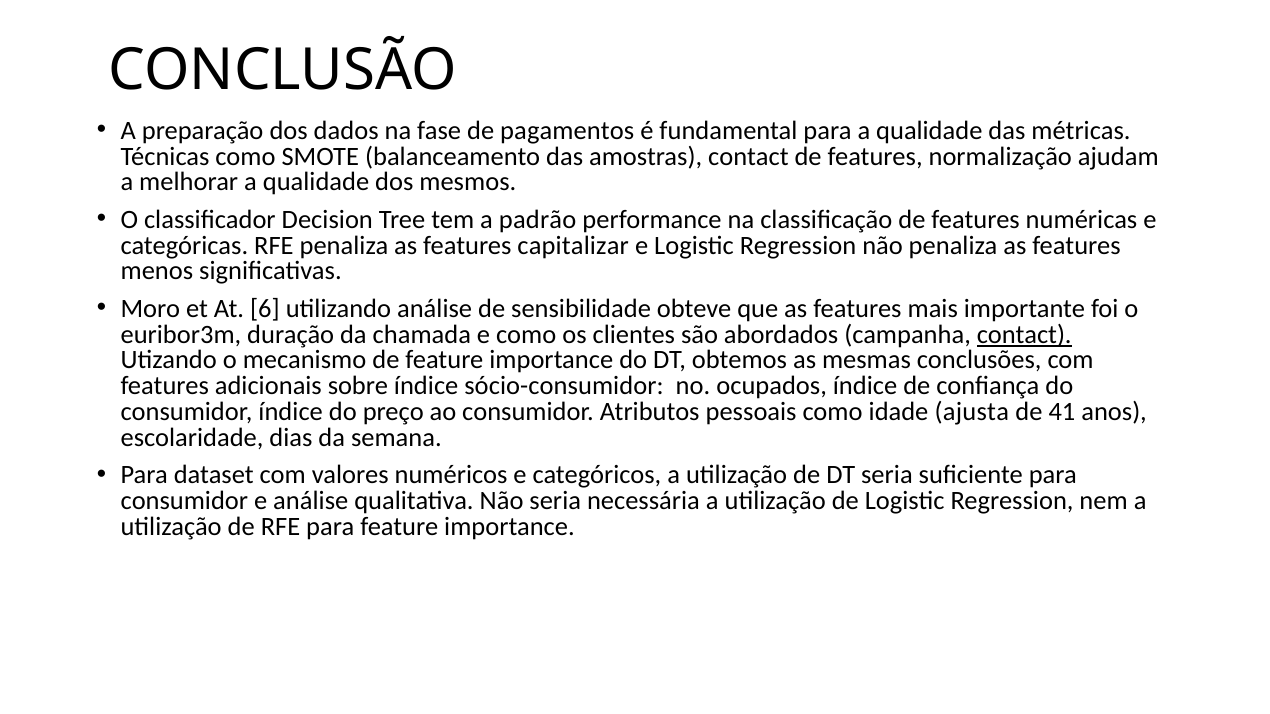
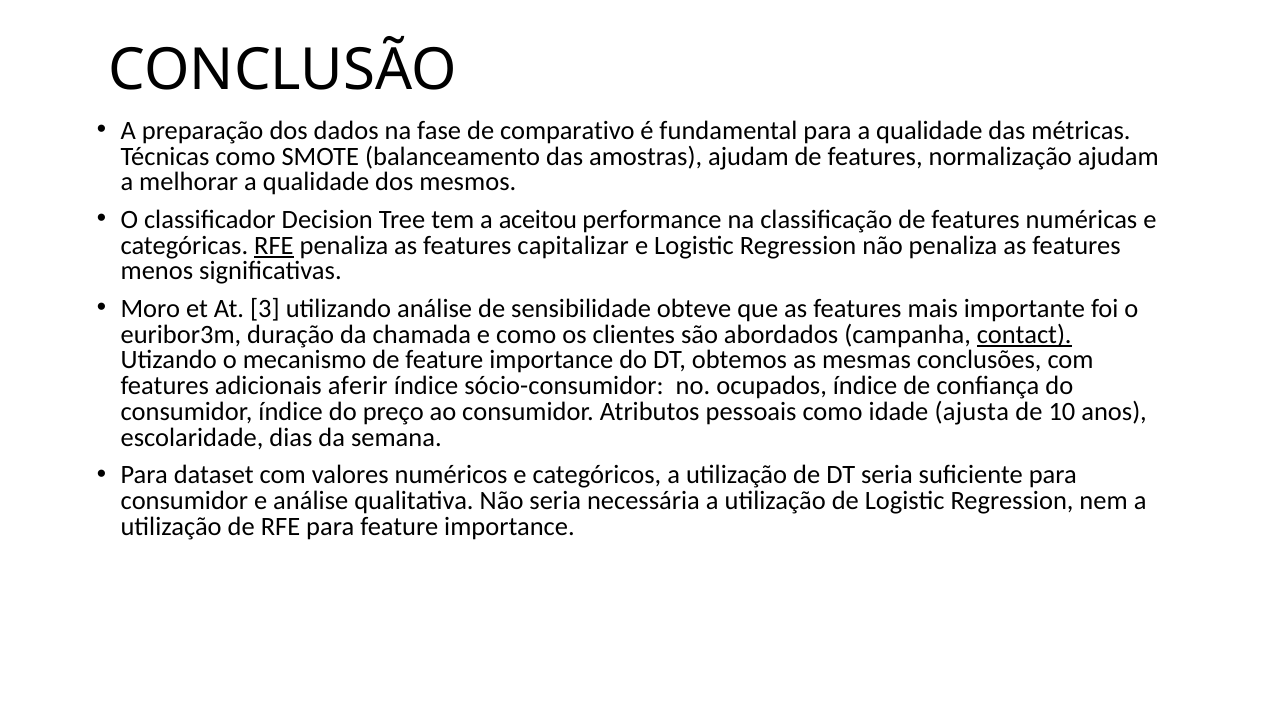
pagamentos: pagamentos -> comparativo
amostras contact: contact -> ajudam
padrão: padrão -> aceitou
RFE at (274, 246) underline: none -> present
6: 6 -> 3
sobre: sobre -> aferir
41: 41 -> 10
